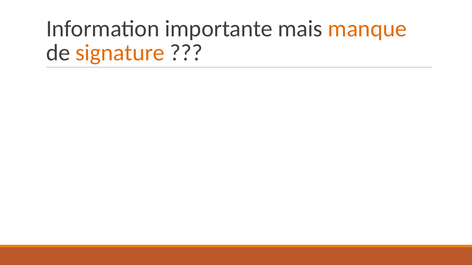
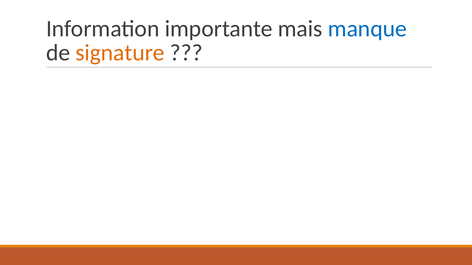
manque colour: orange -> blue
